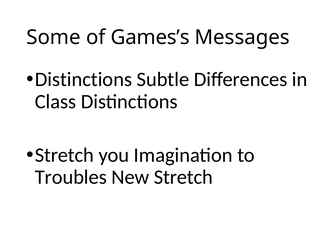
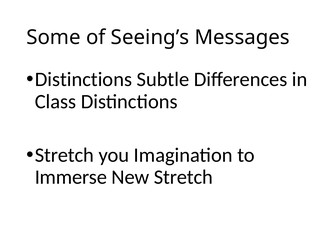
Games’s: Games’s -> Seeing’s
Troubles: Troubles -> Immerse
